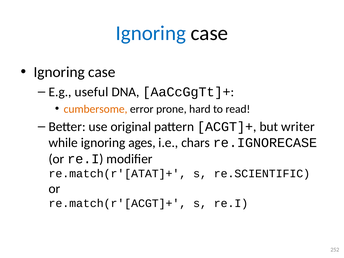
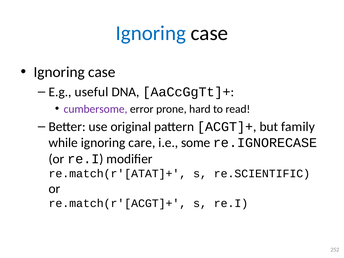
cumbersome colour: orange -> purple
writer: writer -> family
ages: ages -> care
chars: chars -> some
